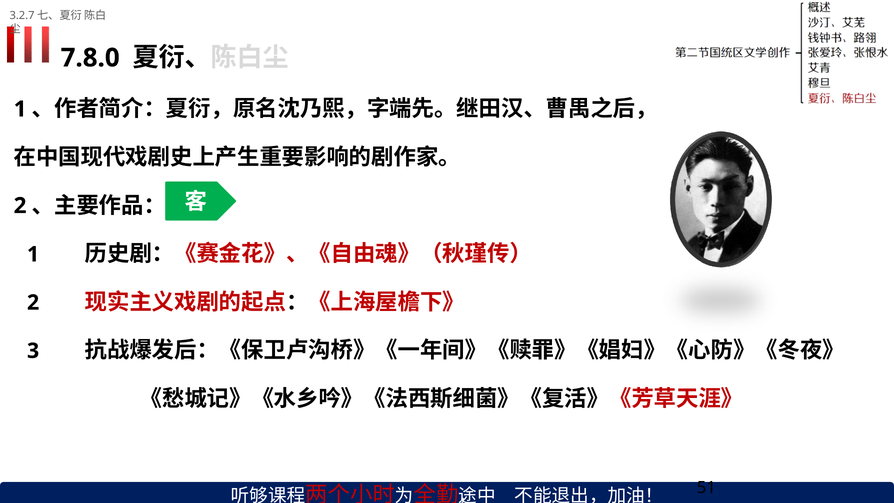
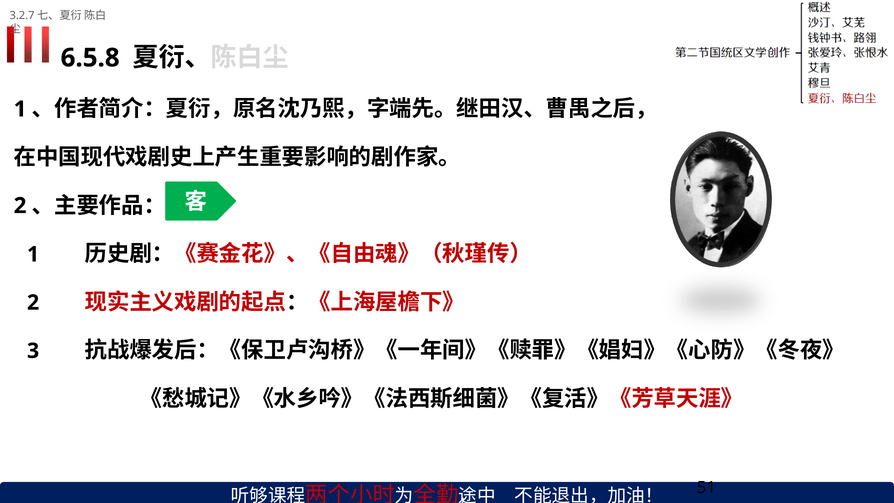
7.8.0: 7.8.0 -> 6.5.8
